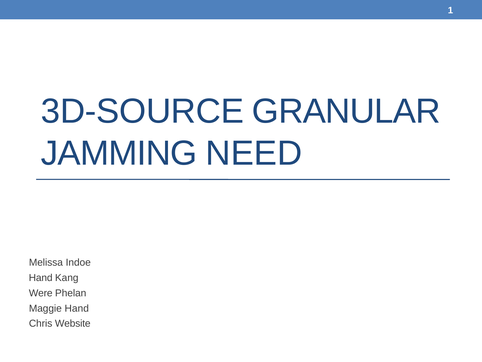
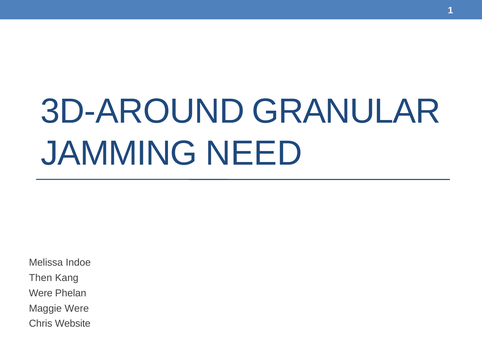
3D-SOURCE: 3D-SOURCE -> 3D-AROUND
Hand at (41, 277): Hand -> Then
Maggie Hand: Hand -> Were
